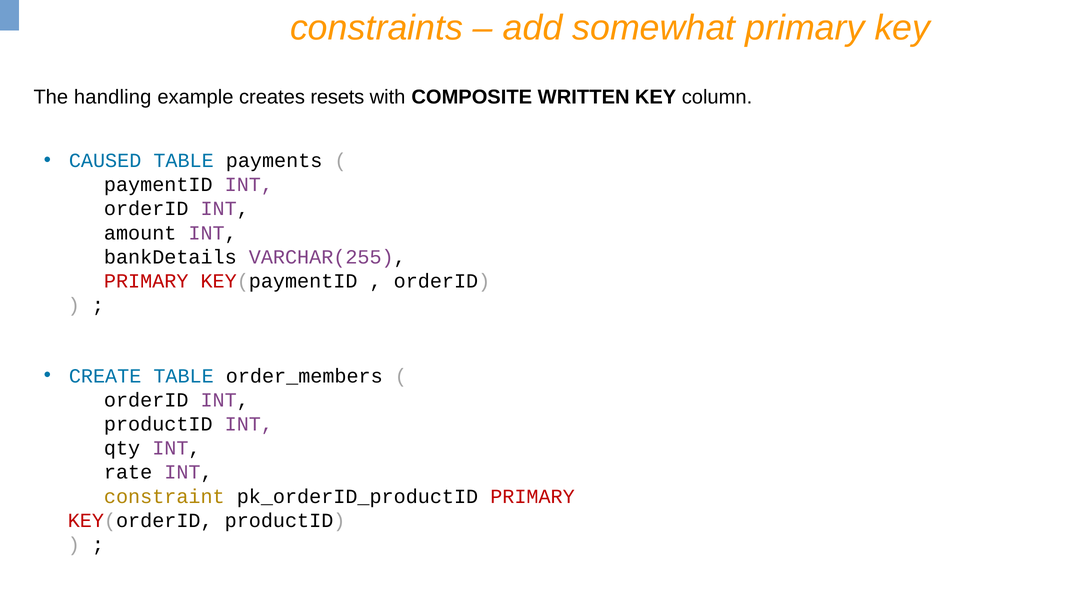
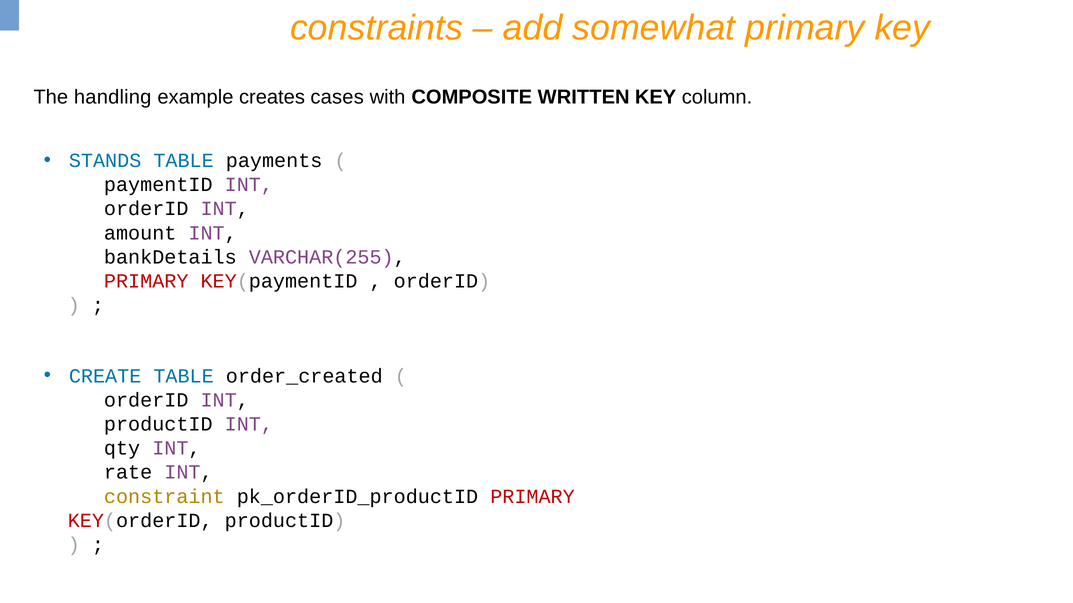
resets: resets -> cases
CAUSED: CAUSED -> STANDS
order_members: order_members -> order_created
